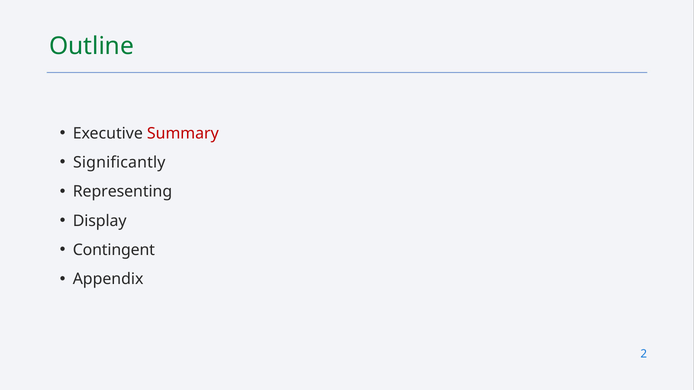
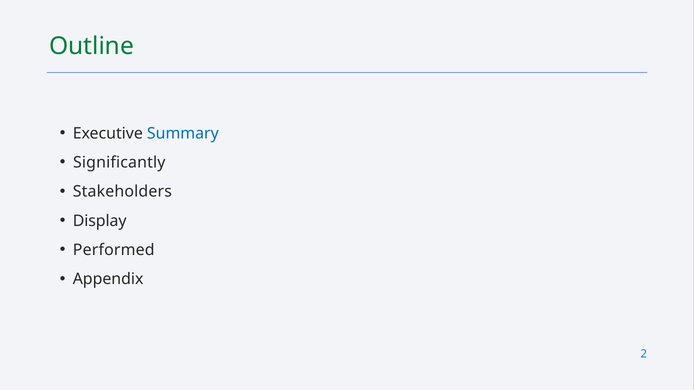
Summary colour: red -> blue
Representing: Representing -> Stakeholders
Contingent: Contingent -> Performed
